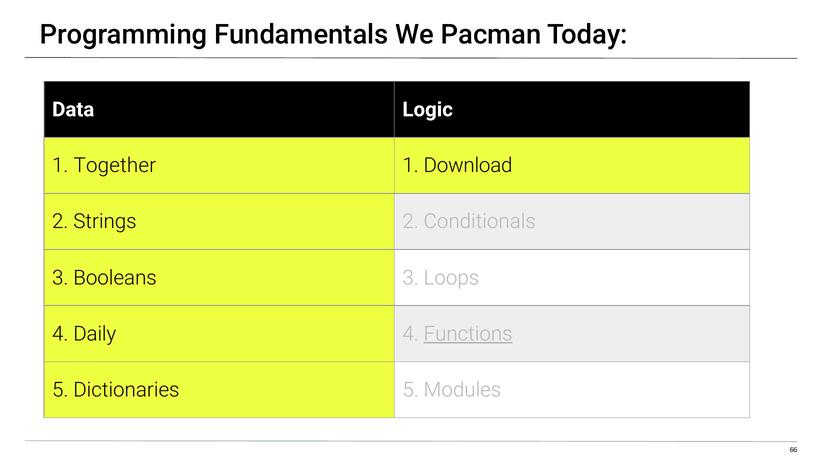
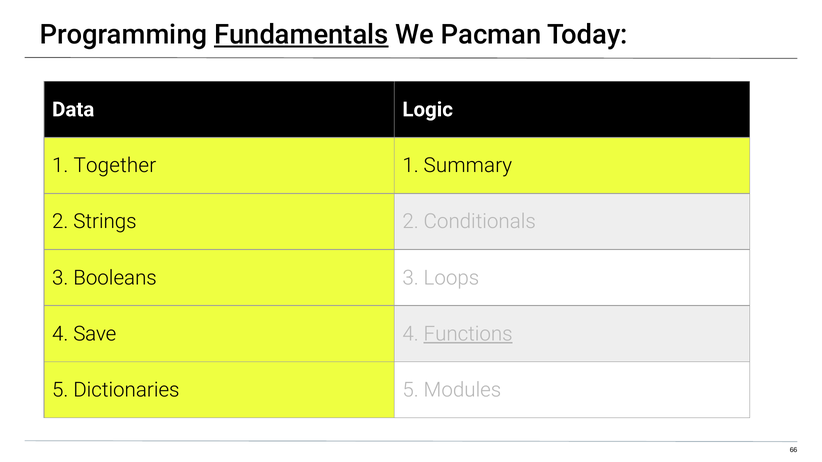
Fundamentals underline: none -> present
Download: Download -> Summary
Daily: Daily -> Save
